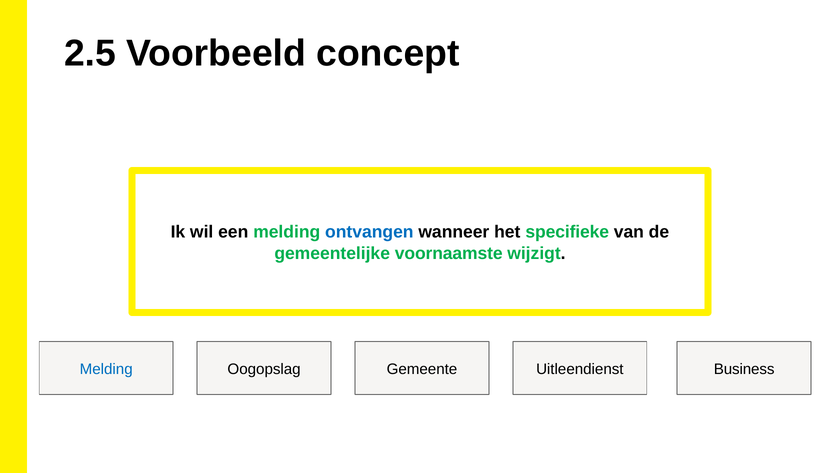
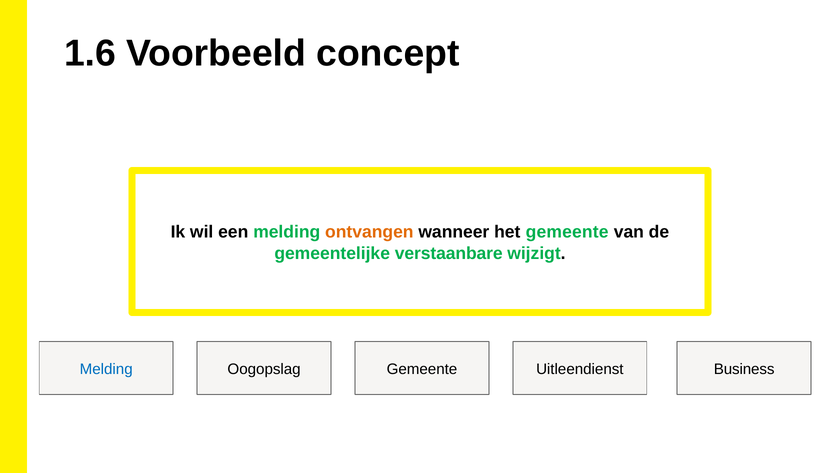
2.5: 2.5 -> 1.6
ontvangen colour: blue -> orange
het specifieke: specifieke -> gemeente
voornaamste: voornaamste -> verstaanbare
